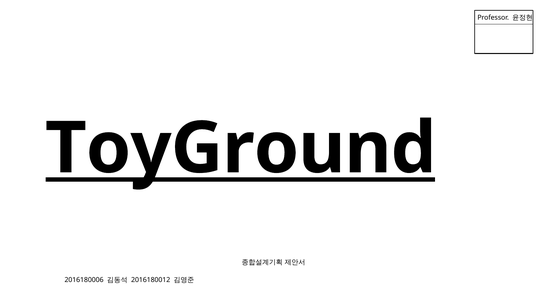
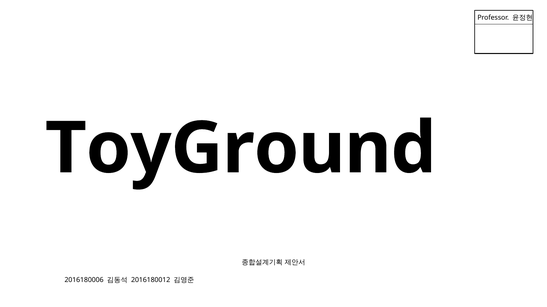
ToyGround underline: present -> none
